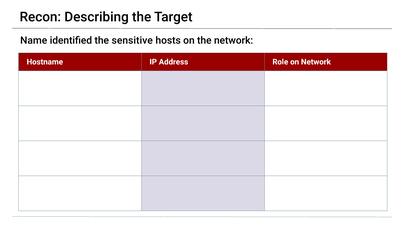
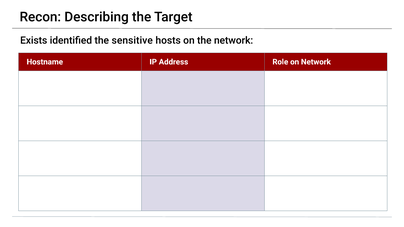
Name: Name -> Exists
